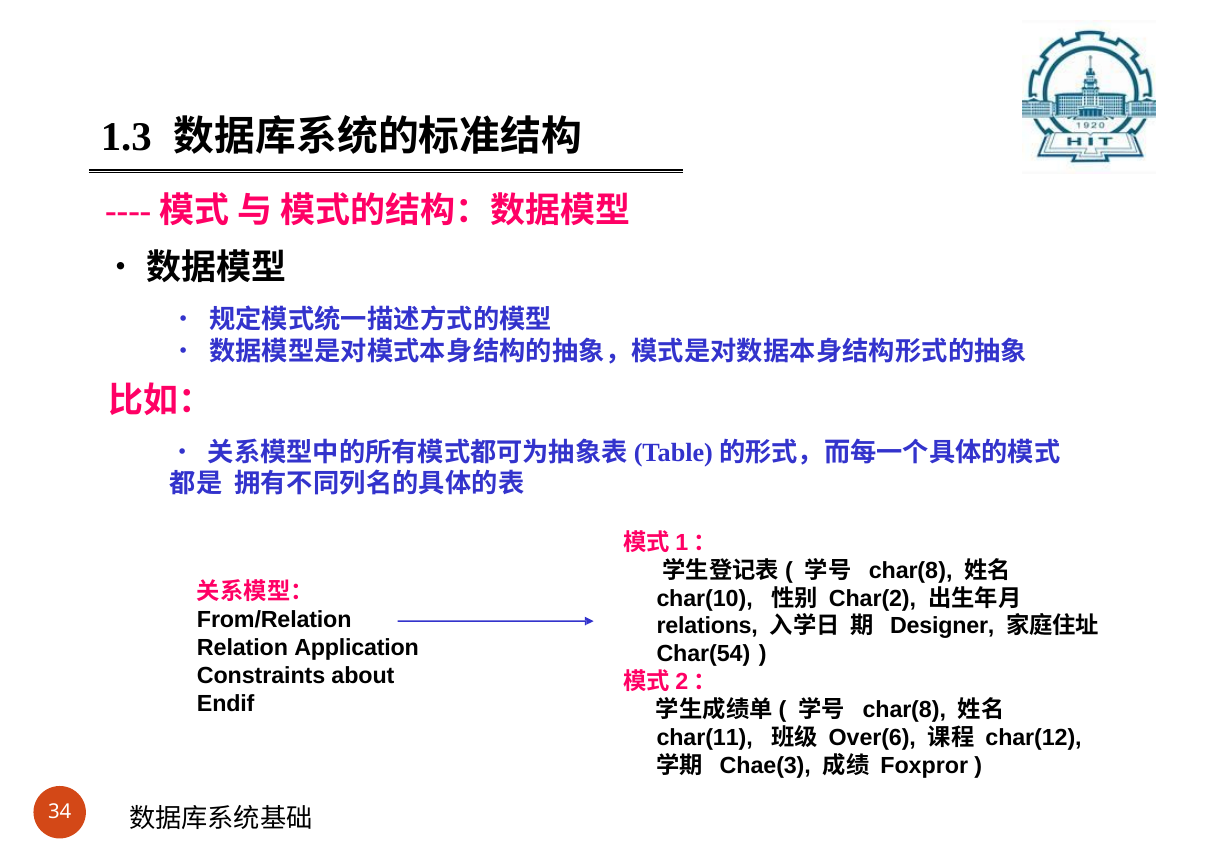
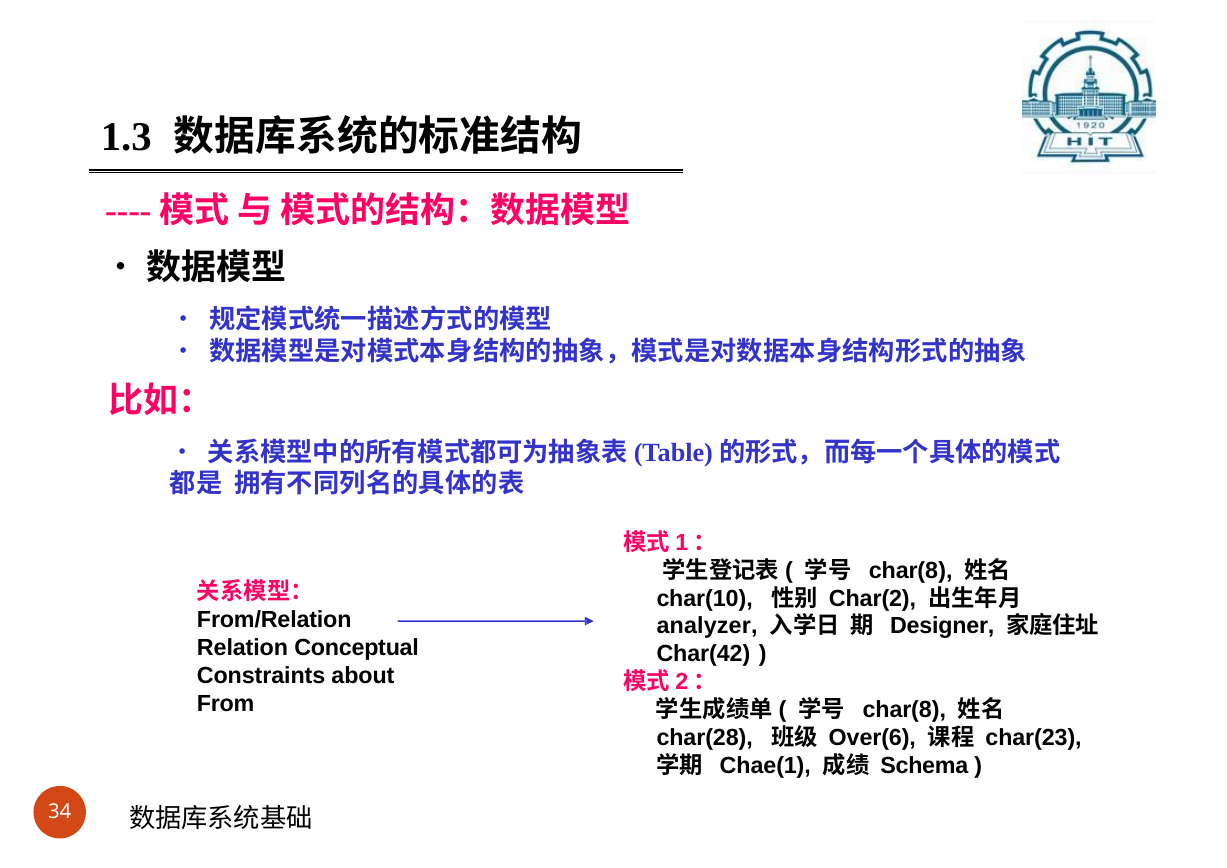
relations: relations -> analyzer
Application: Application -> Conceptual
Char(54: Char(54 -> Char(42
Endif: Endif -> From
char(11: char(11 -> char(28
char(12: char(12 -> char(23
Chae(3: Chae(3 -> Chae(1
Foxpror: Foxpror -> Schema
